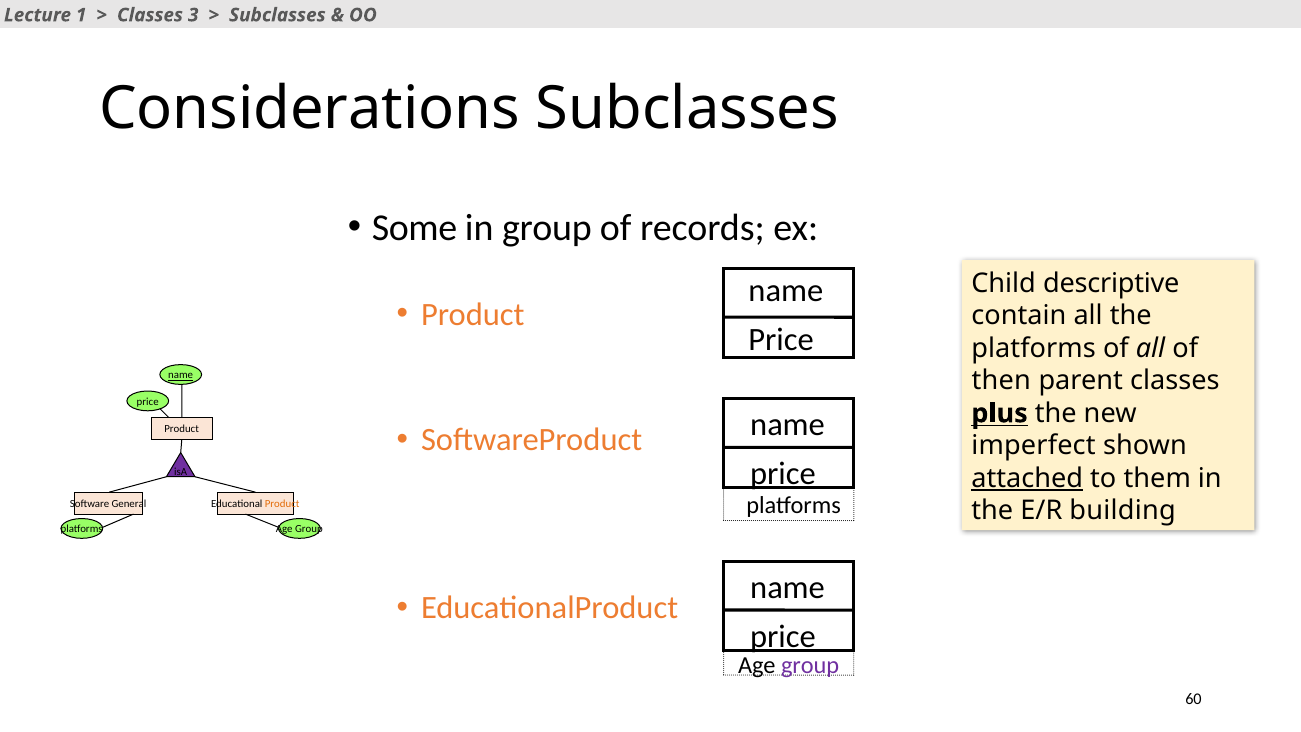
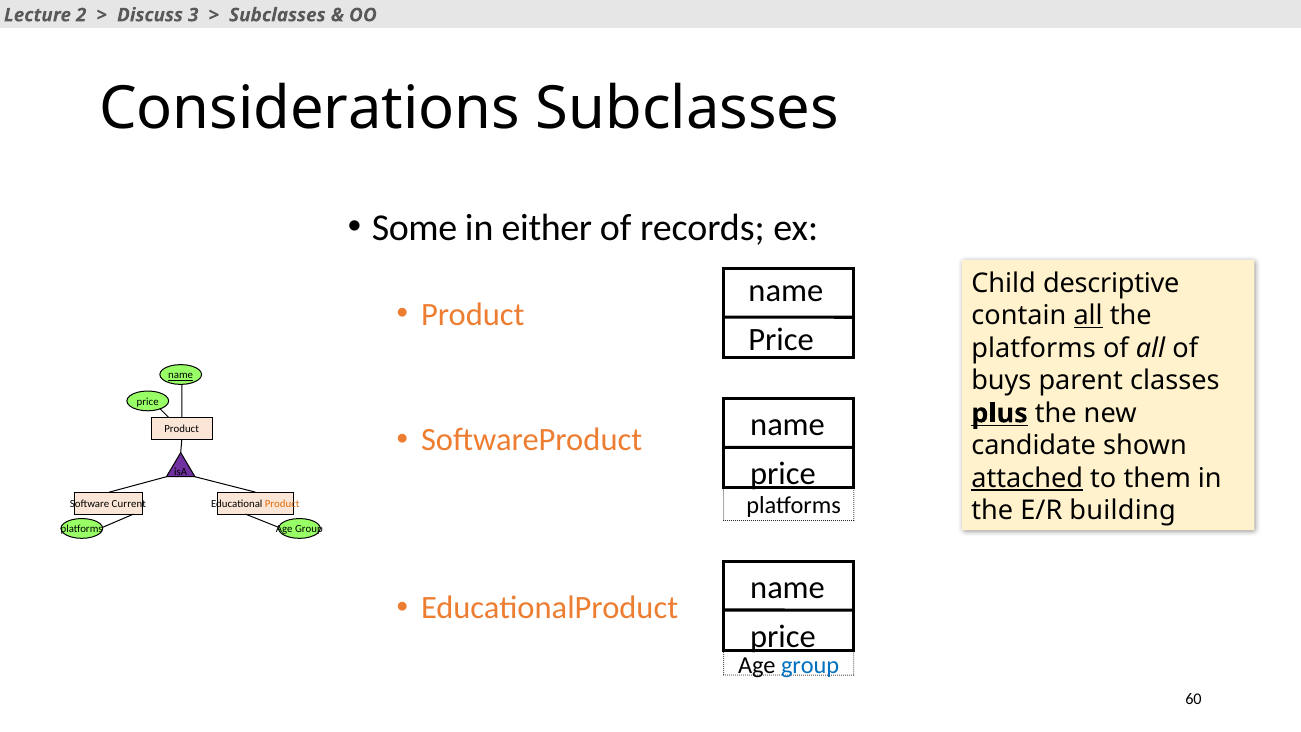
1: 1 -> 2
Classes at (150, 15): Classes -> Discuss
in group: group -> either
all at (1088, 316) underline: none -> present
then: then -> buys
imperfect: imperfect -> candidate
General: General -> Current
group at (810, 665) colour: purple -> blue
